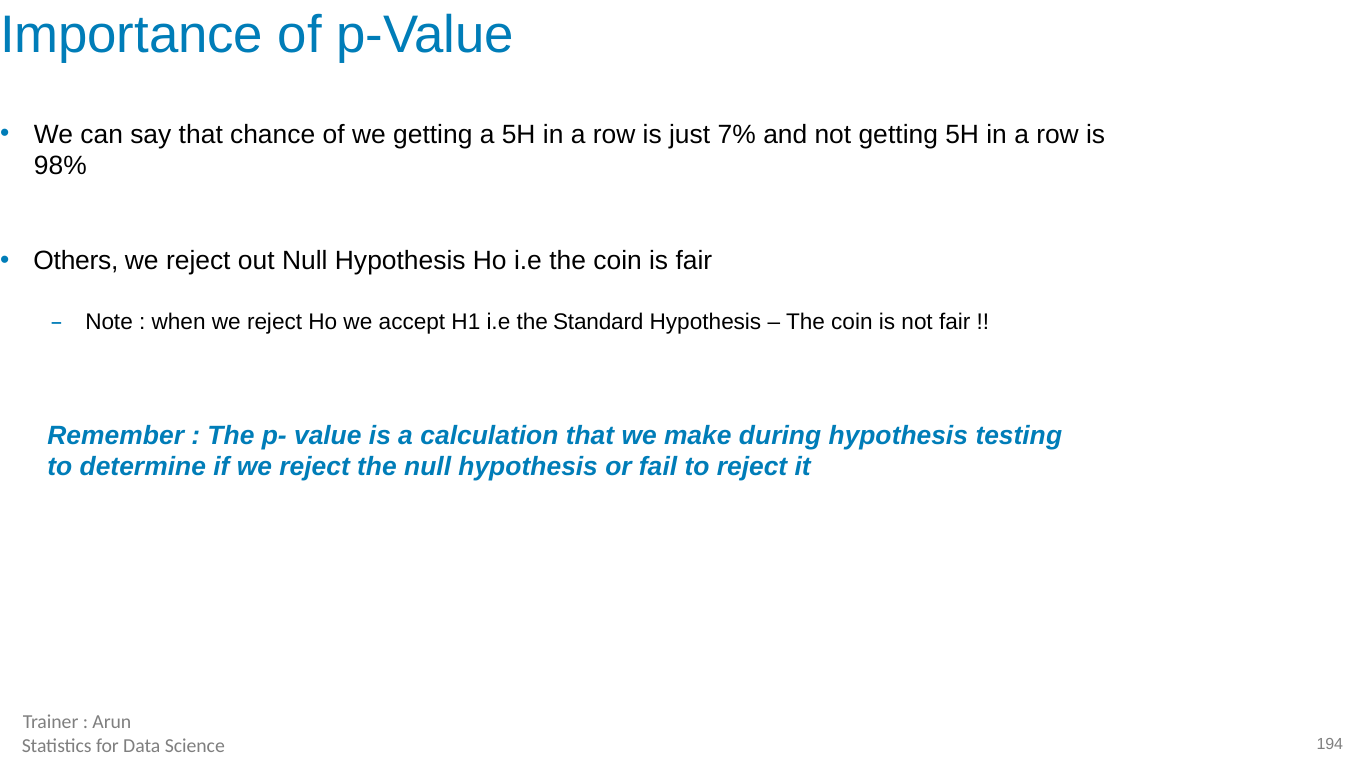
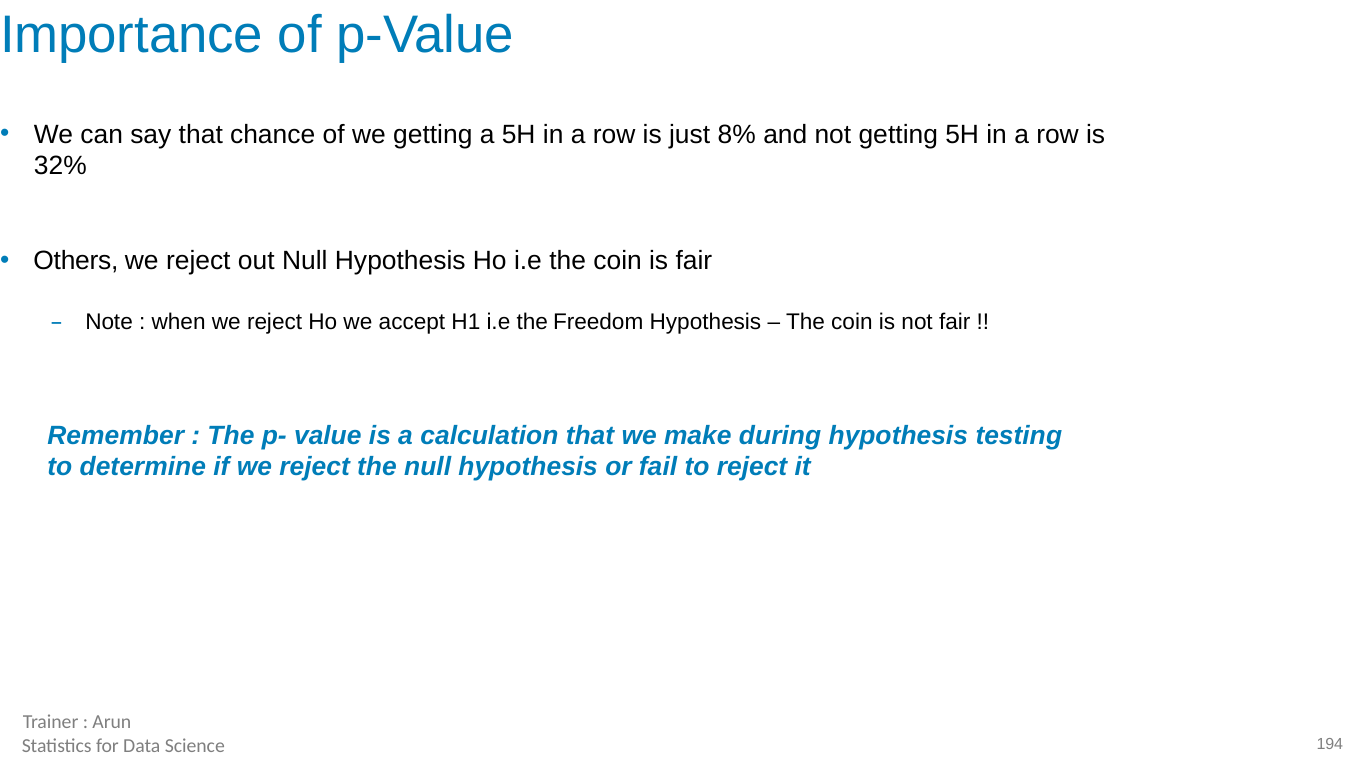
7%: 7% -> 8%
98%: 98% -> 32%
Standard: Standard -> Freedom
